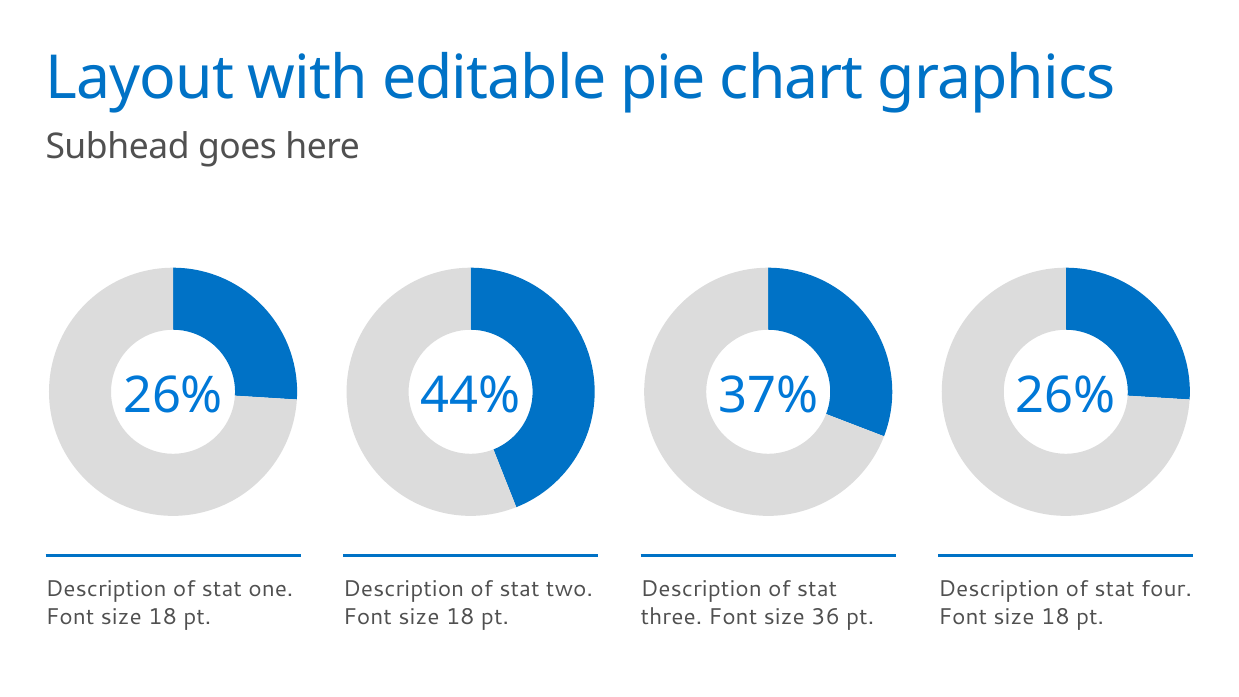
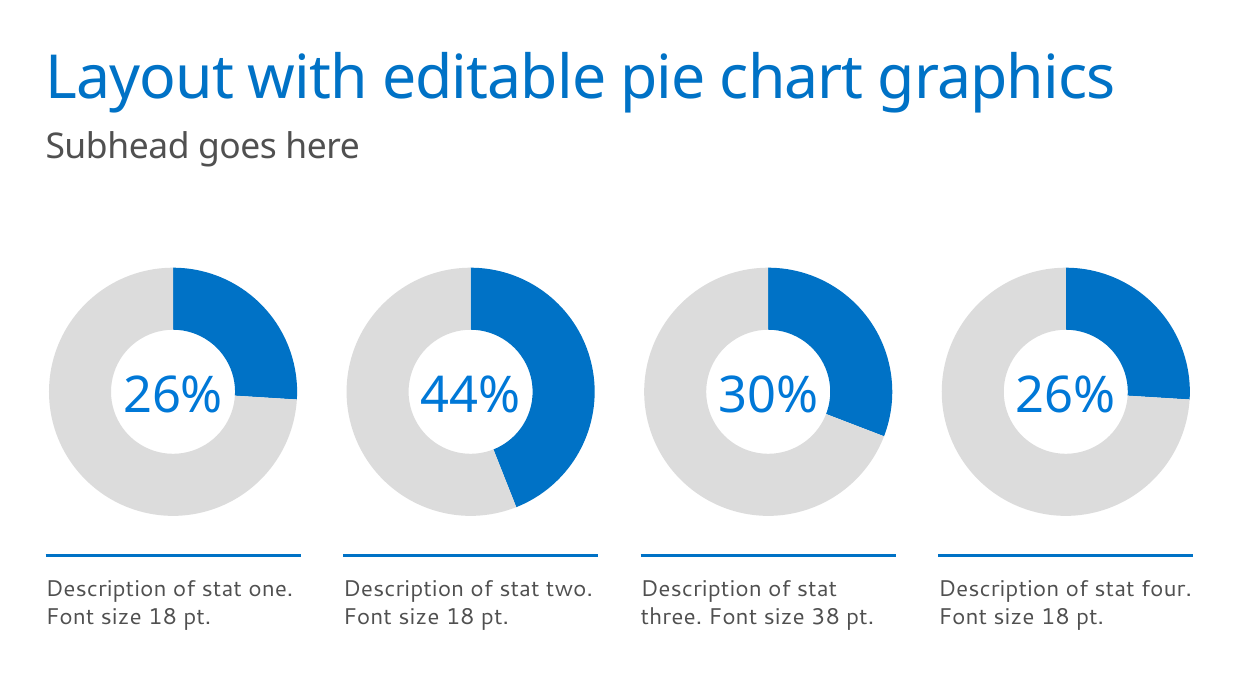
37%: 37% -> 30%
36: 36 -> 38
